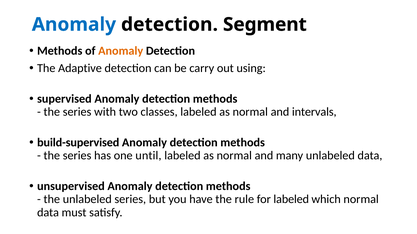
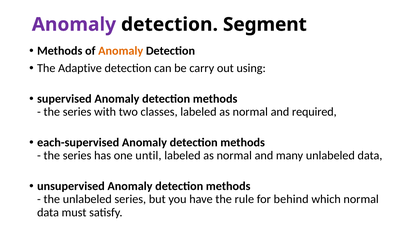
Anomaly at (74, 25) colour: blue -> purple
intervals: intervals -> required
build-supervised: build-supervised -> each-supervised
for labeled: labeled -> behind
